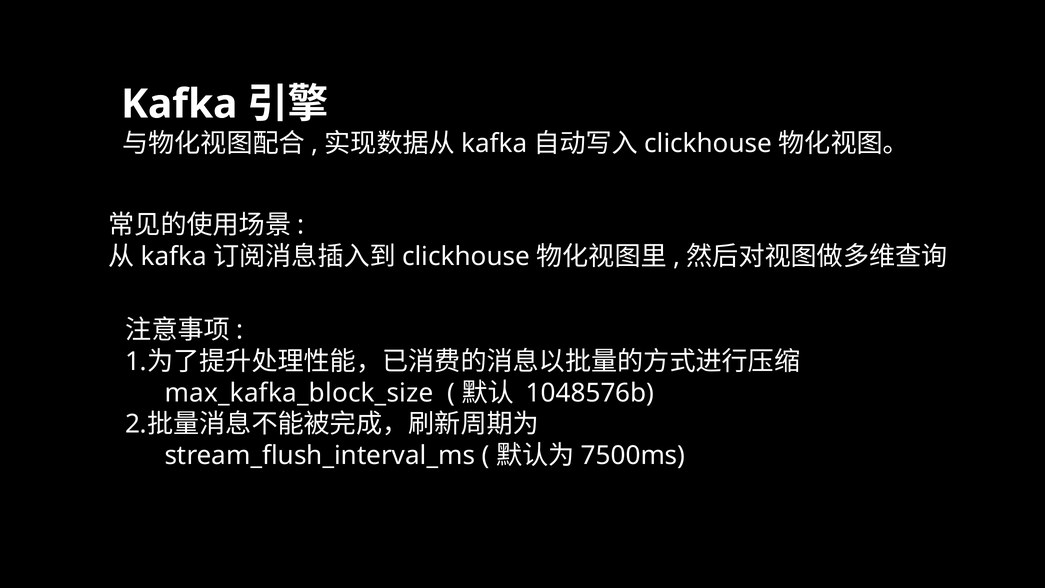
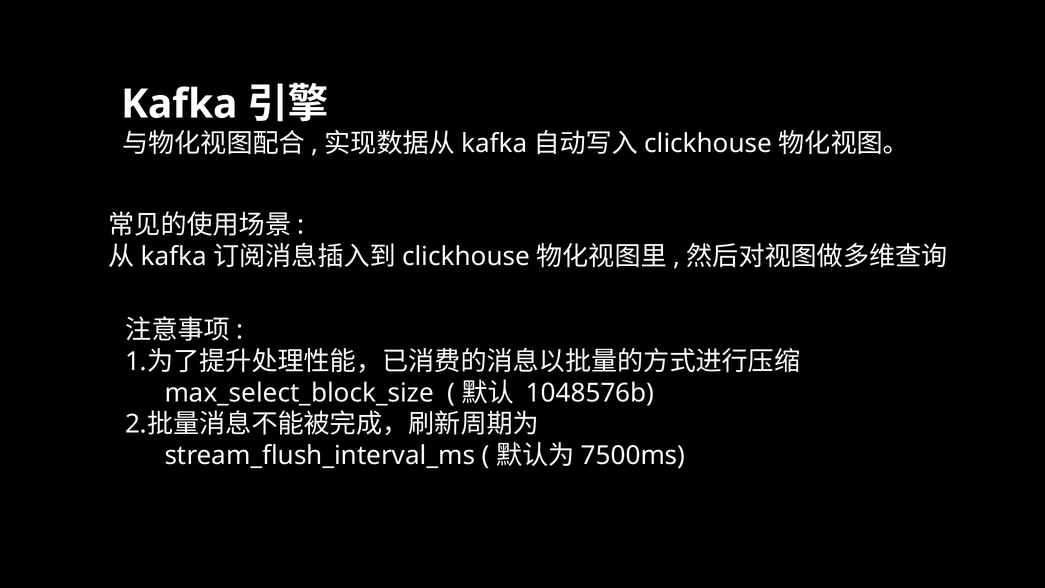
max_kafka_block_size: max_kafka_block_size -> max_select_block_size
